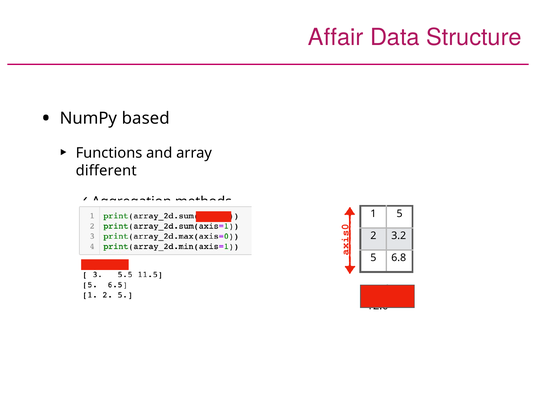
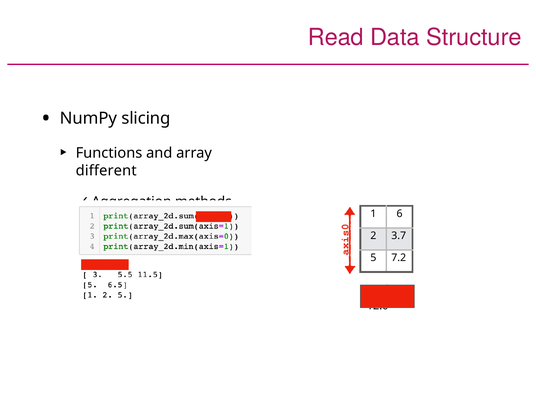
Affair: Affair -> Read
based: based -> slicing
1 5: 5 -> 6
3.2: 3.2 -> 3.7
6.8: 6.8 -> 7.2
